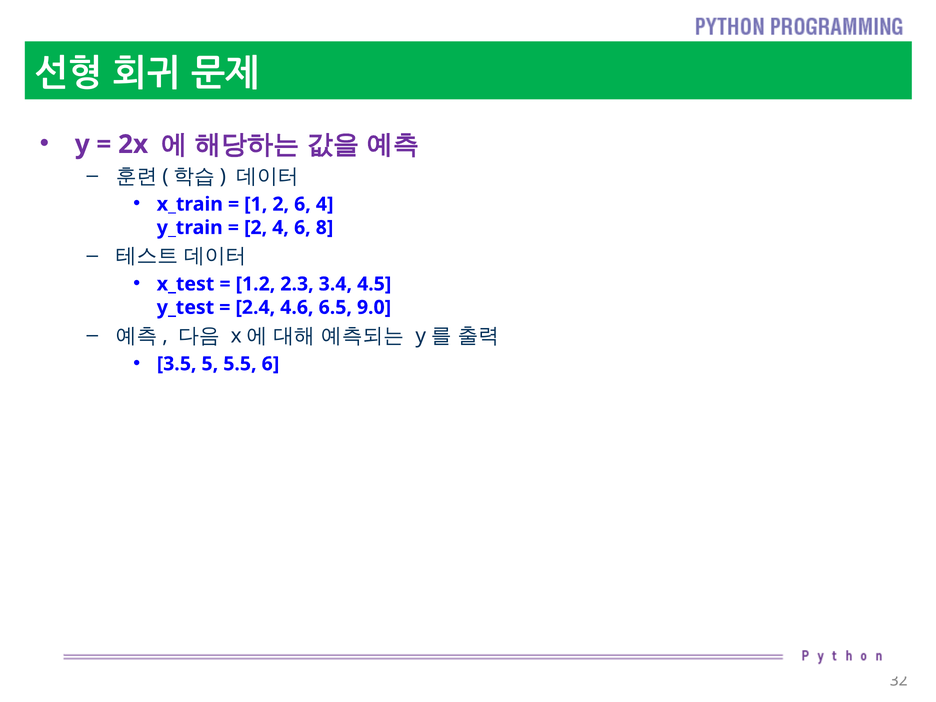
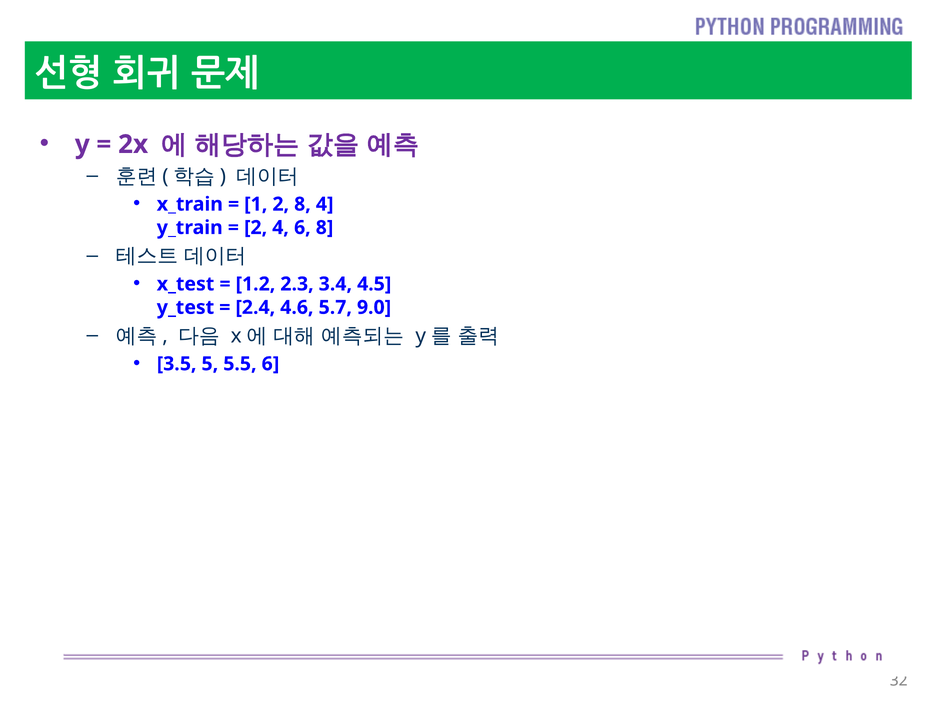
2 6: 6 -> 8
6.5: 6.5 -> 5.7
